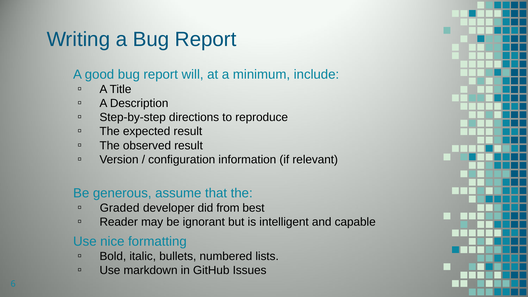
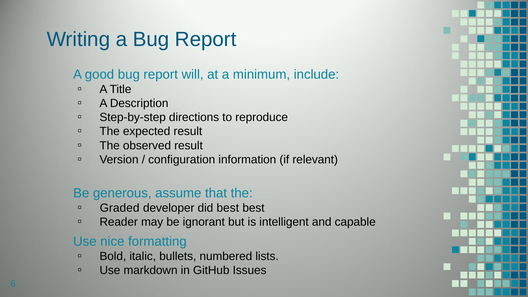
did from: from -> best
